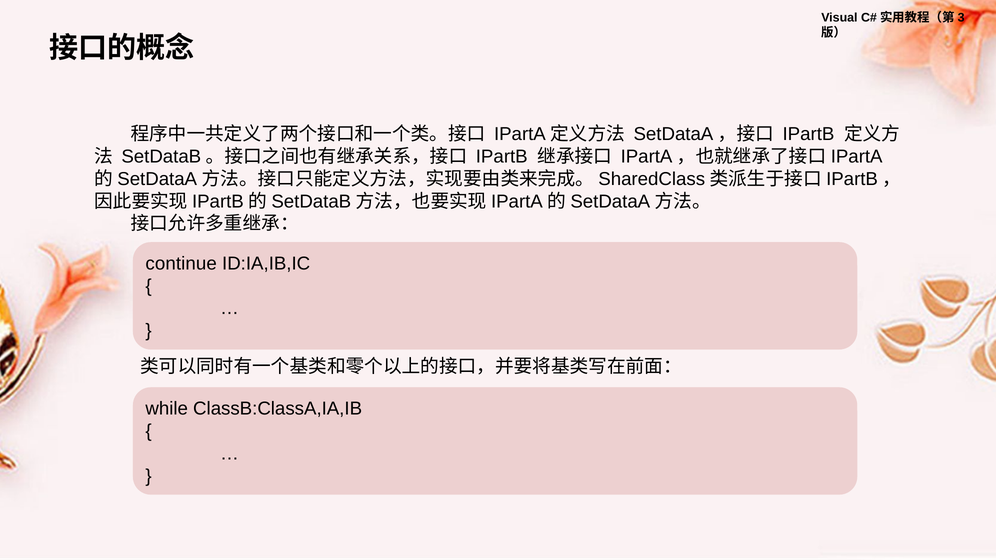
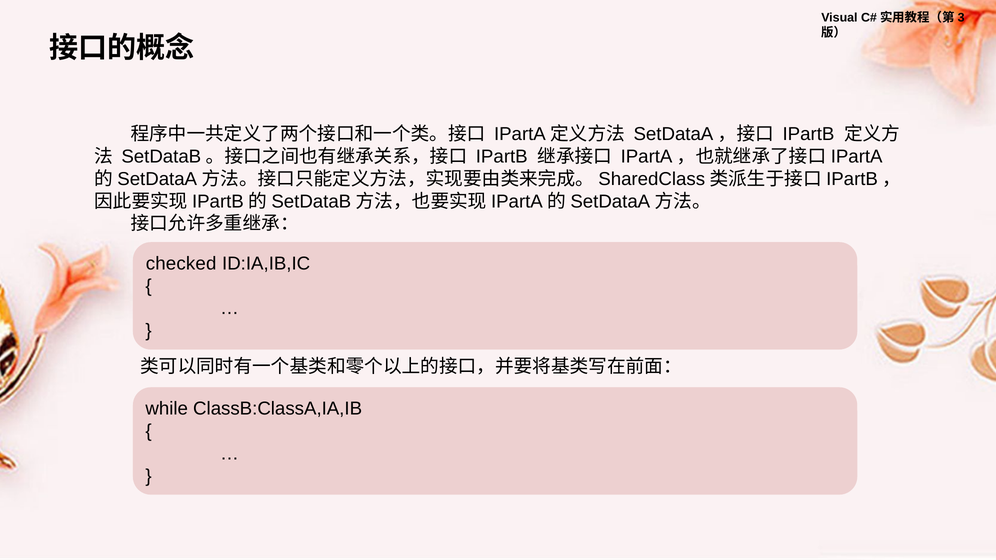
continue: continue -> checked
